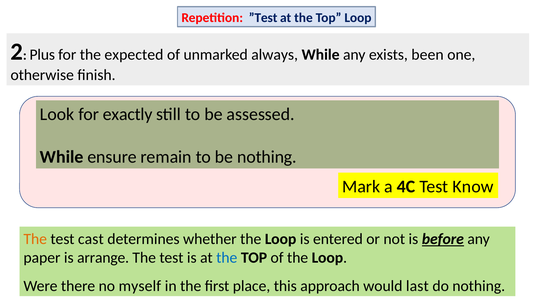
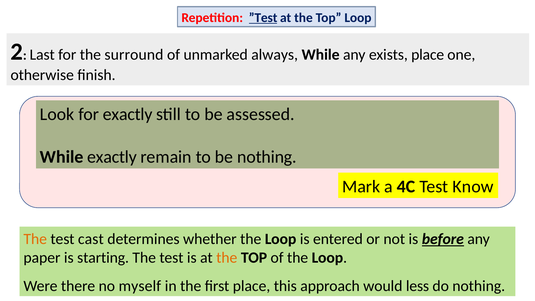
”Test underline: none -> present
Plus: Plus -> Last
expected: expected -> surround
exists been: been -> place
While ensure: ensure -> exactly
arrange: arrange -> starting
the at (227, 258) colour: blue -> orange
last: last -> less
